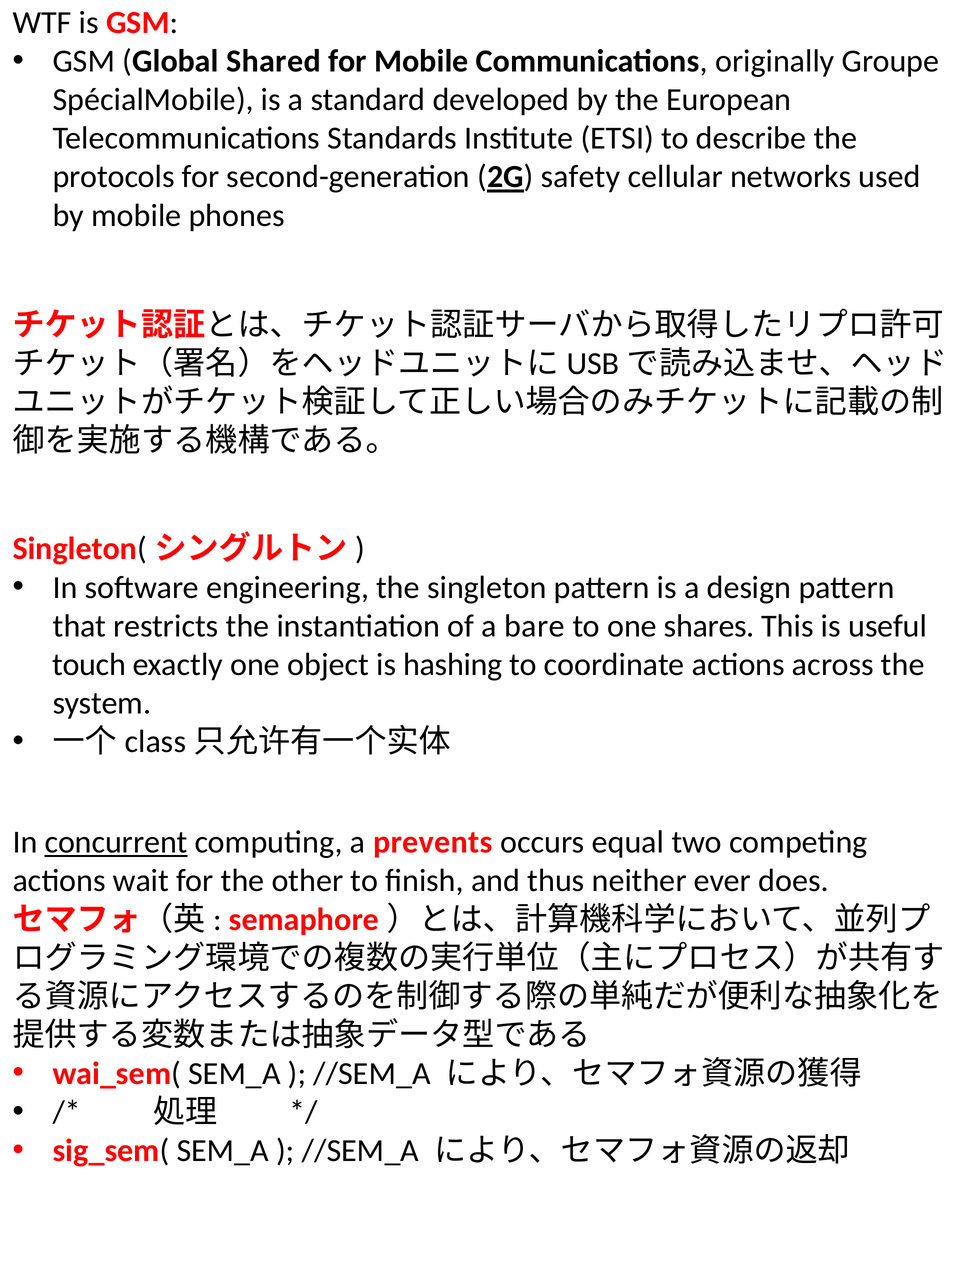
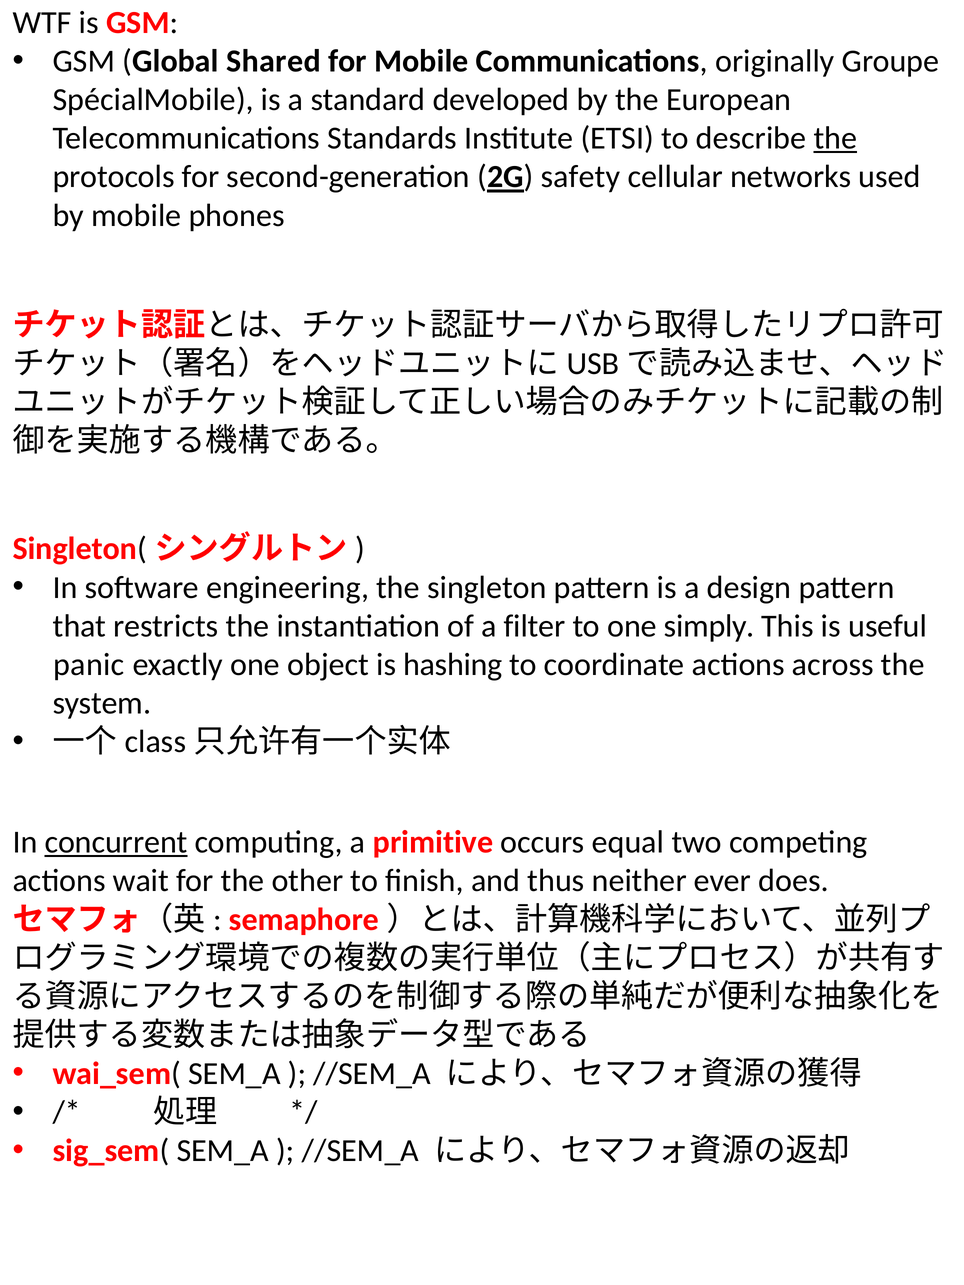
the at (835, 138) underline: none -> present
bare: bare -> filter
shares: shares -> simply
touch: touch -> panic
prevents: prevents -> primitive
